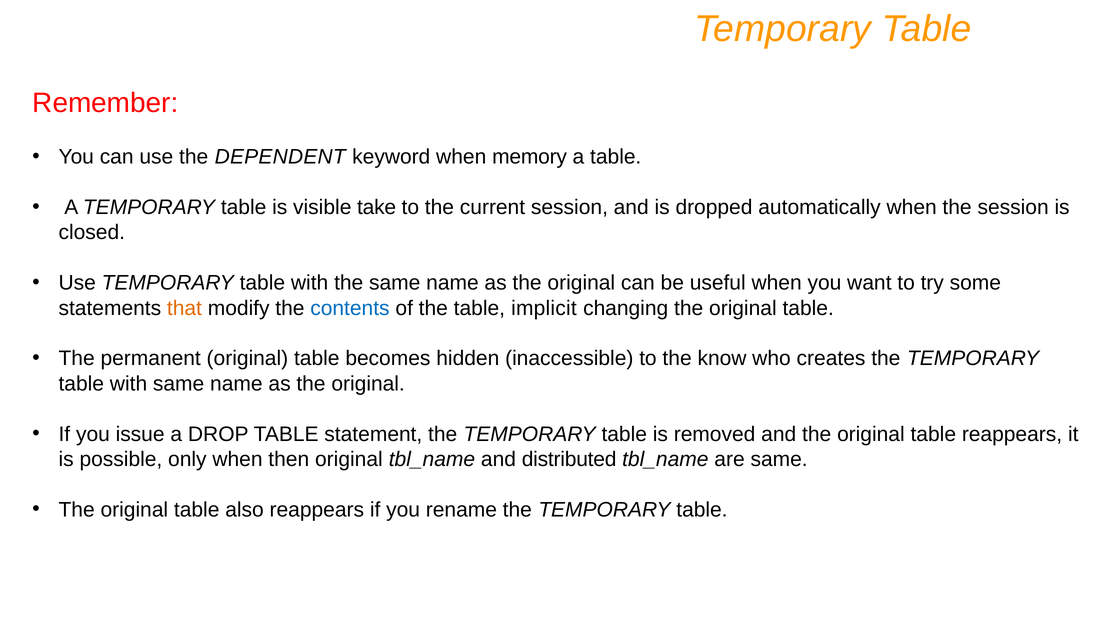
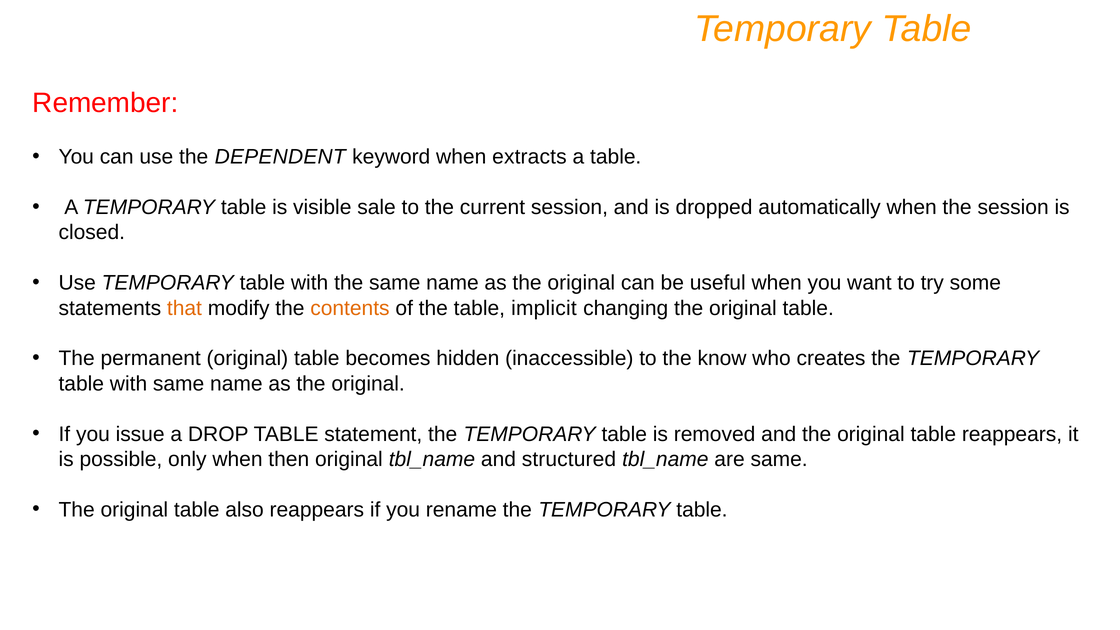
memory: memory -> extracts
take: take -> sale
contents colour: blue -> orange
distributed: distributed -> structured
